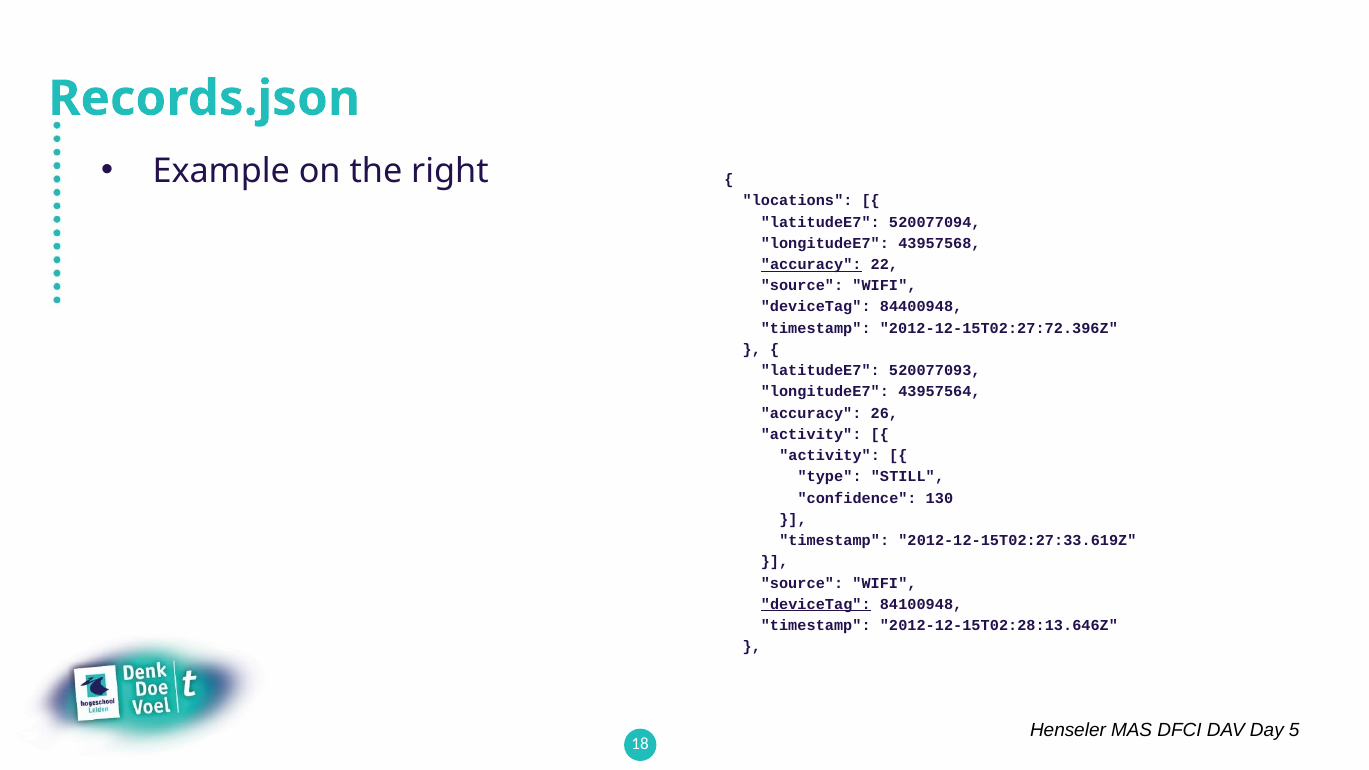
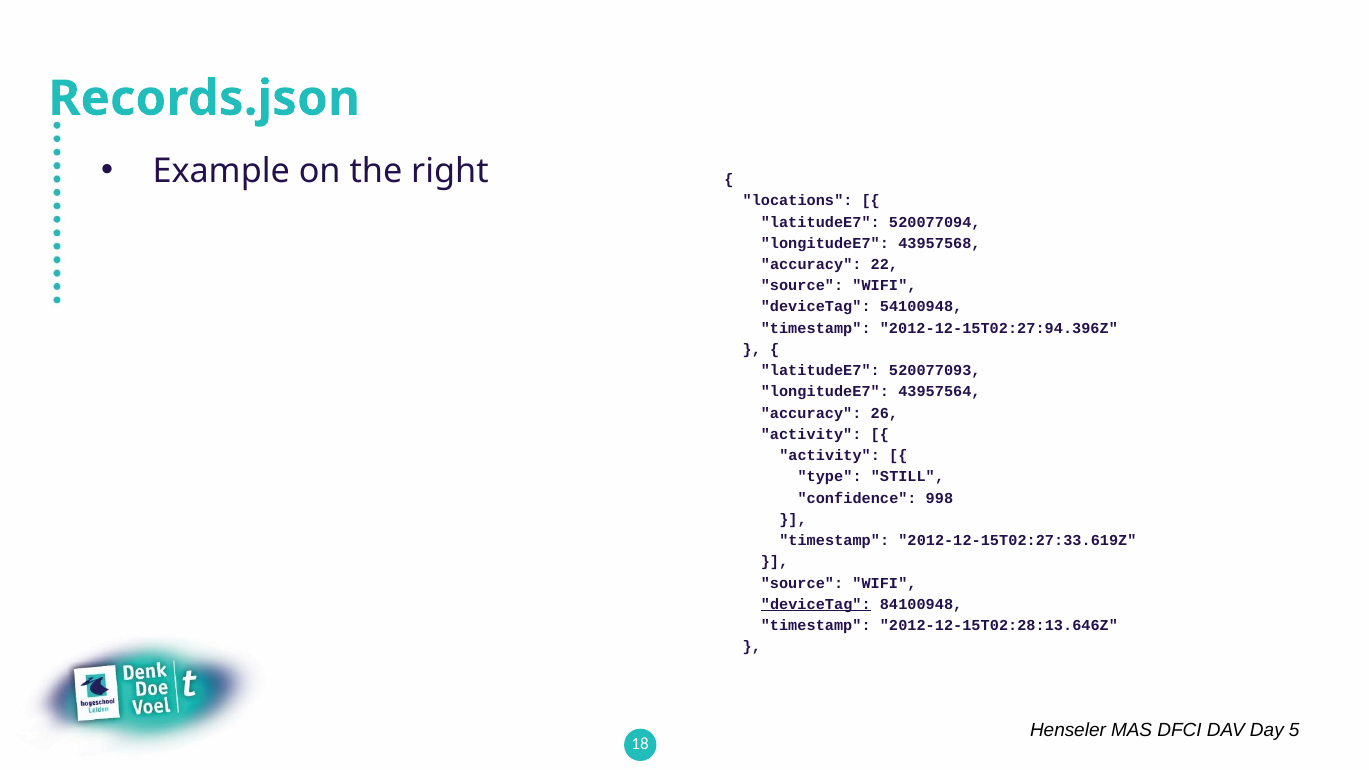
accuracy at (811, 265) underline: present -> none
84400948: 84400948 -> 54100948
2012-12-15T02:27:72.396Z: 2012-12-15T02:27:72.396Z -> 2012-12-15T02:27:94.396Z
130: 130 -> 998
